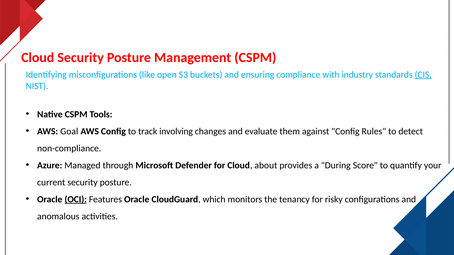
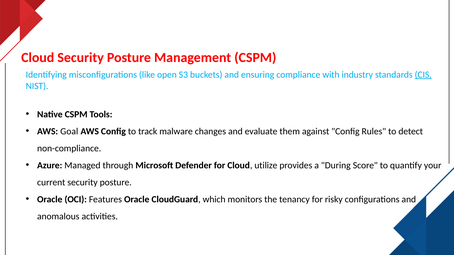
involving: involving -> malware
about: about -> utilize
OCI underline: present -> none
